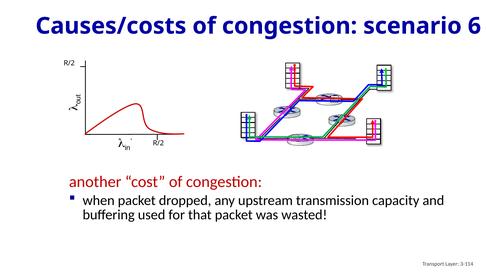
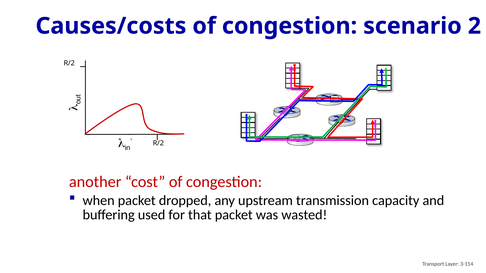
6: 6 -> 2
